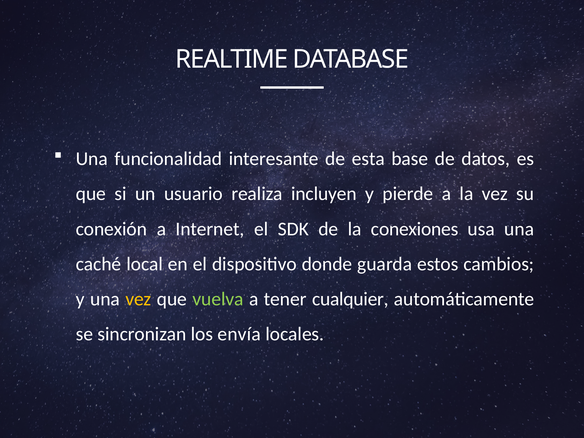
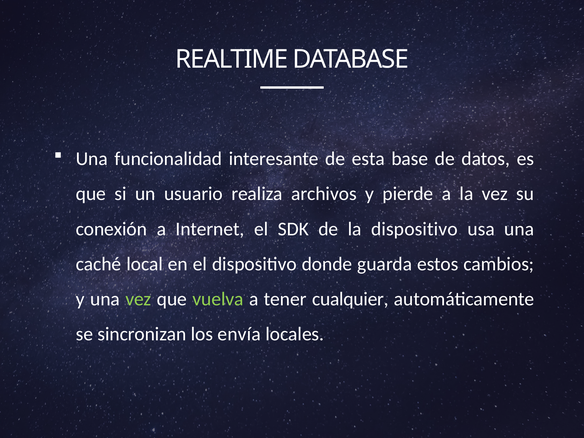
incluyen: incluyen -> archivos
la conexiones: conexiones -> dispositivo
vez at (138, 299) colour: yellow -> light green
